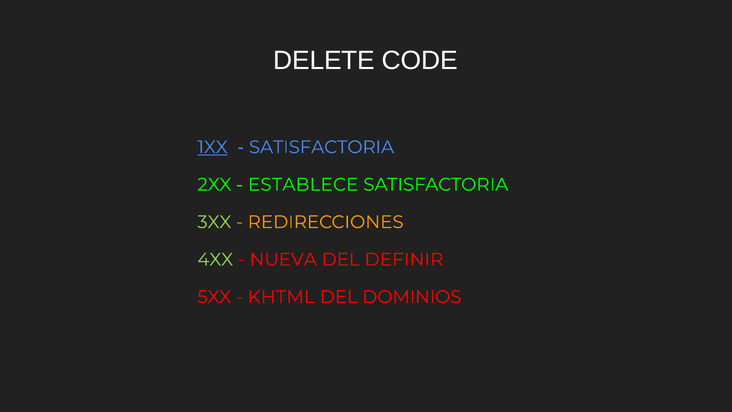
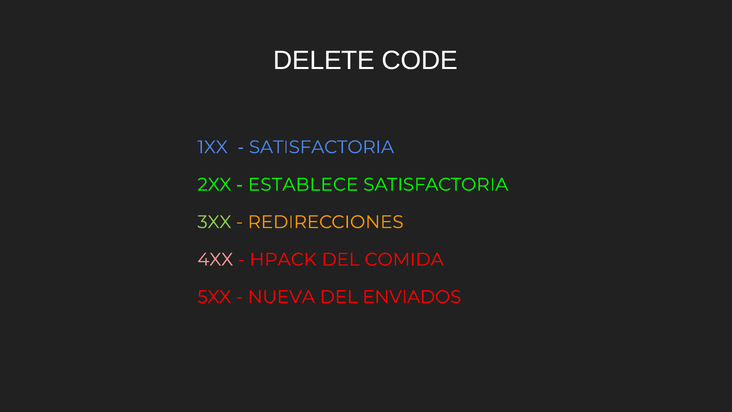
1XX underline: present -> none
4XX colour: light green -> pink
NUEVA: NUEVA -> HPACK
DEFINIR: DEFINIR -> COMIDA
KHTML: KHTML -> NUEVA
DOMINIOS: DOMINIOS -> ENVIADOS
